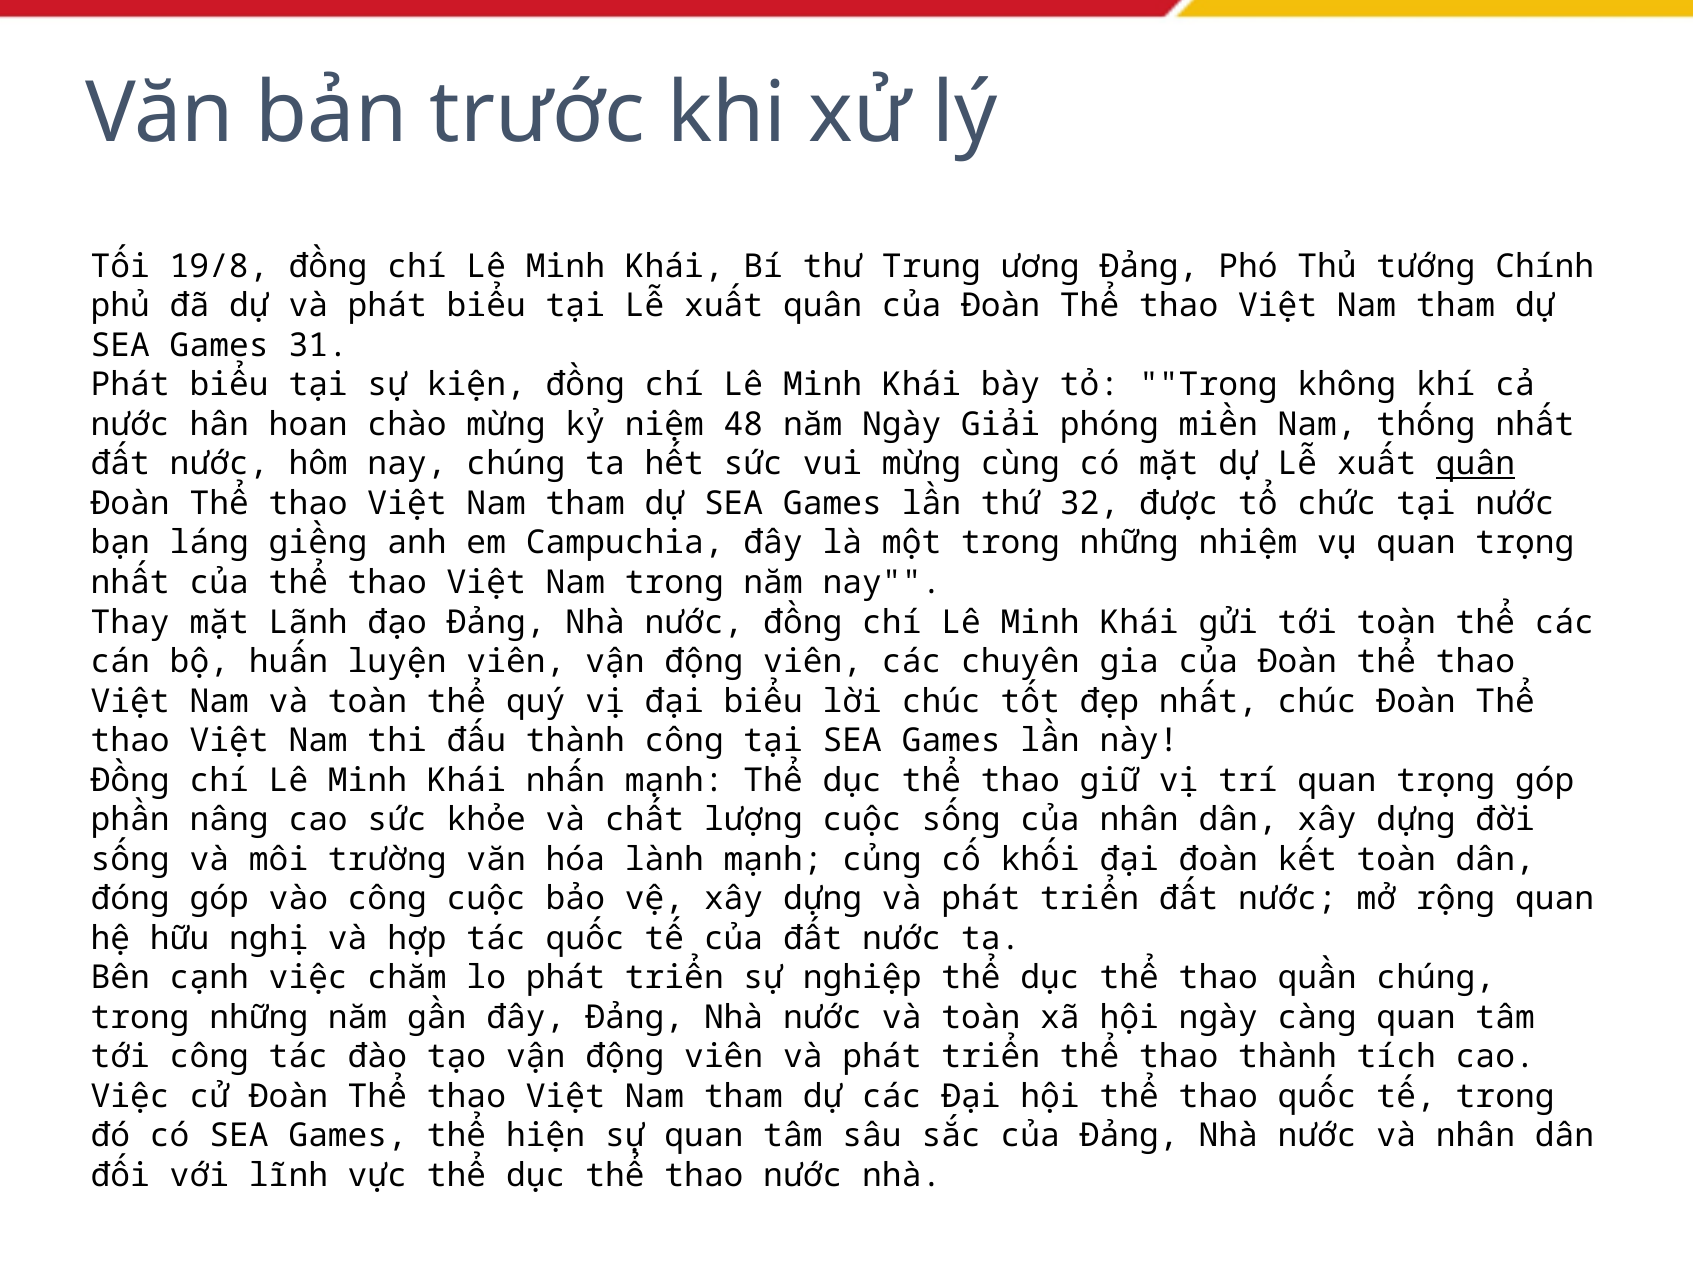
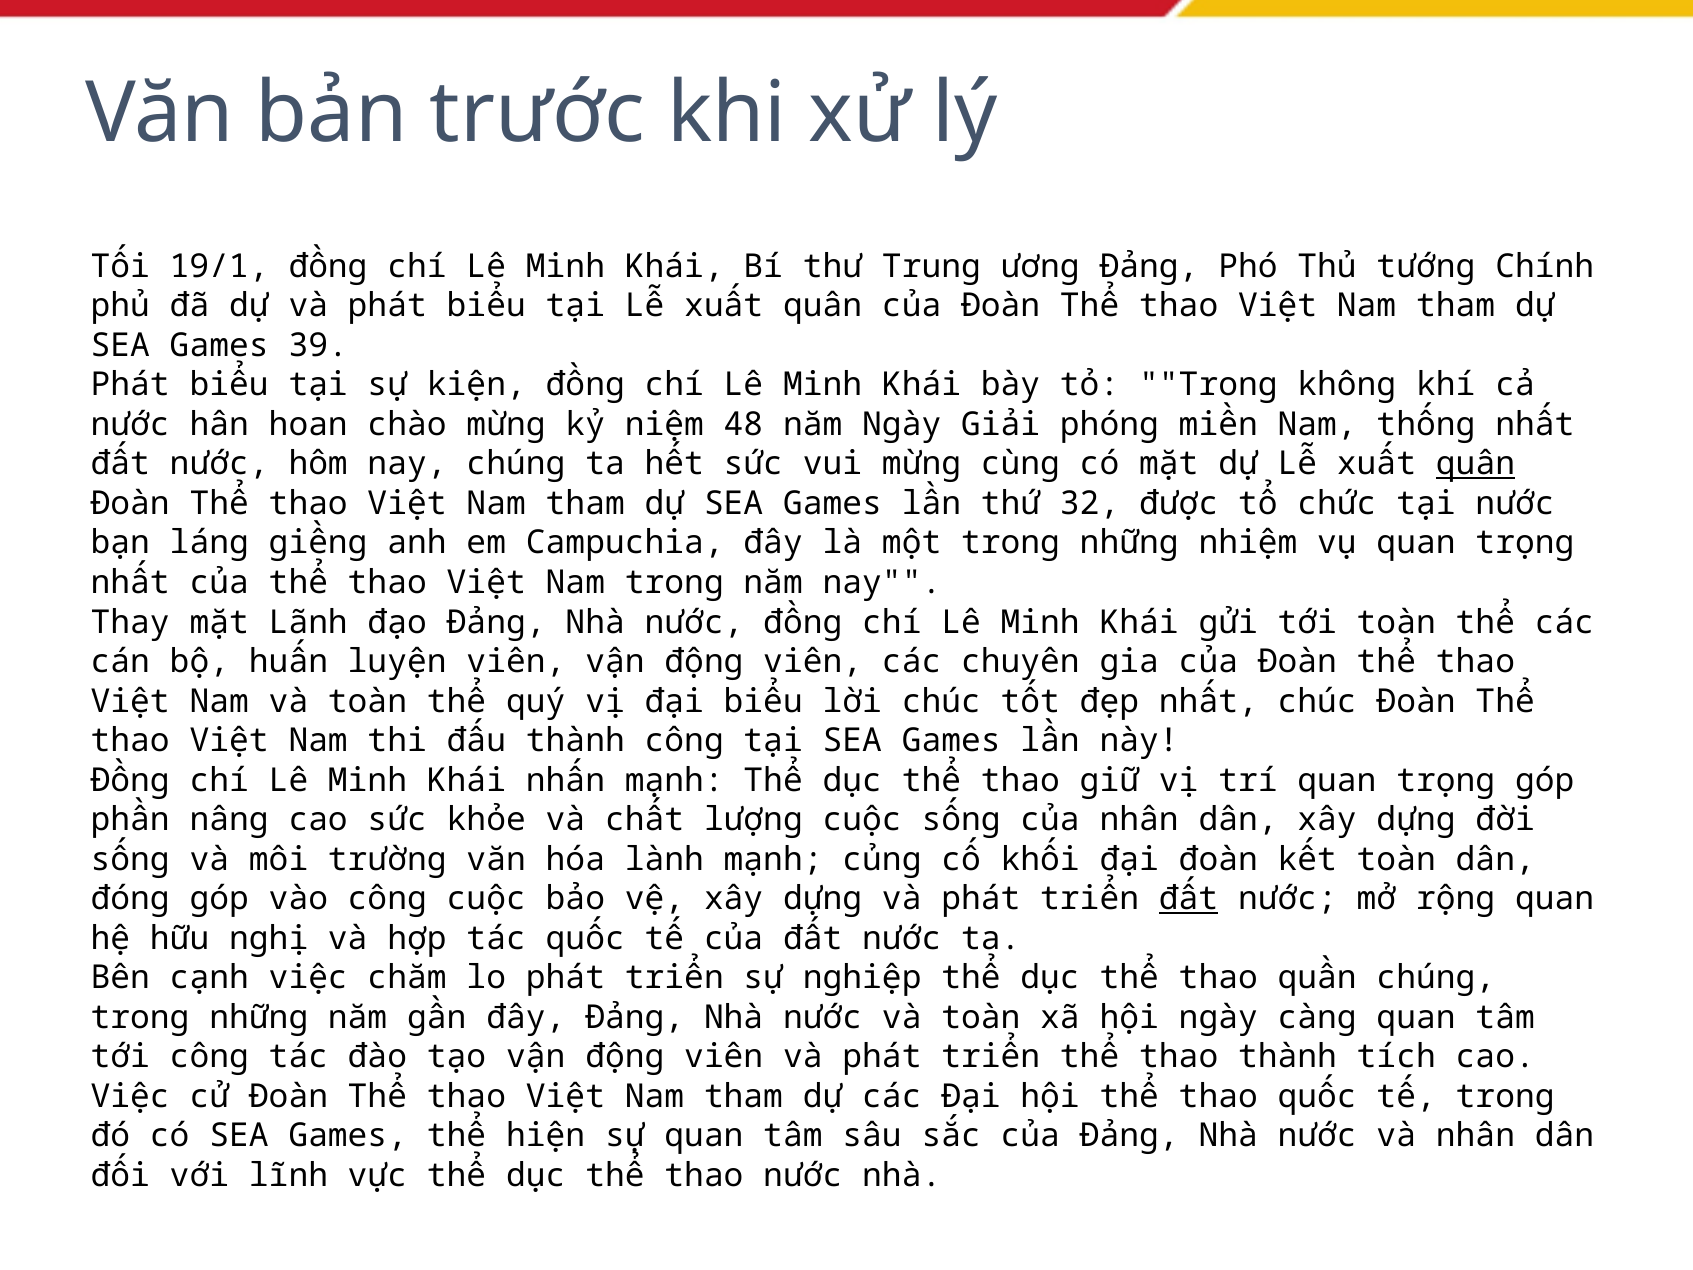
19/8: 19/8 -> 19/1
31: 31 -> 39
đất at (1189, 899) underline: none -> present
